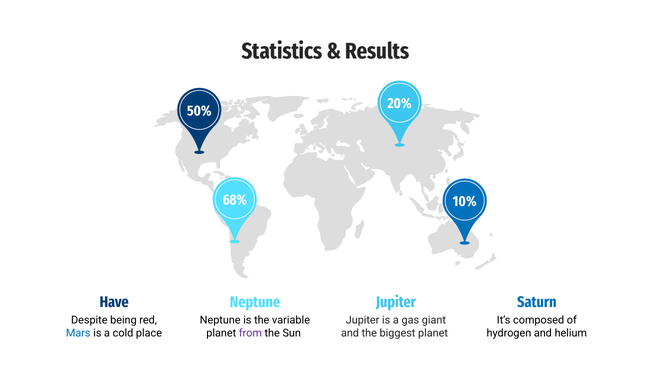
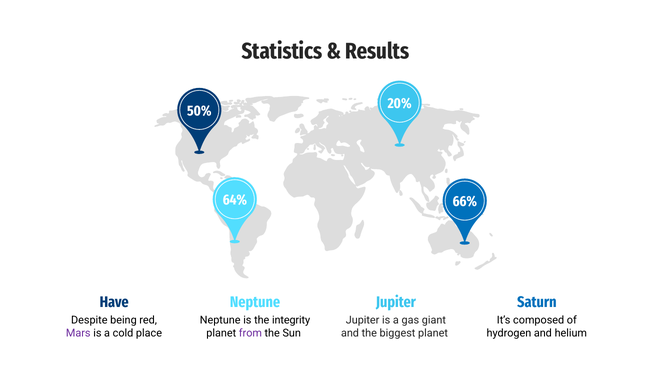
68%: 68% -> 64%
10%: 10% -> 66%
variable: variable -> integrity
Mars colour: blue -> purple
